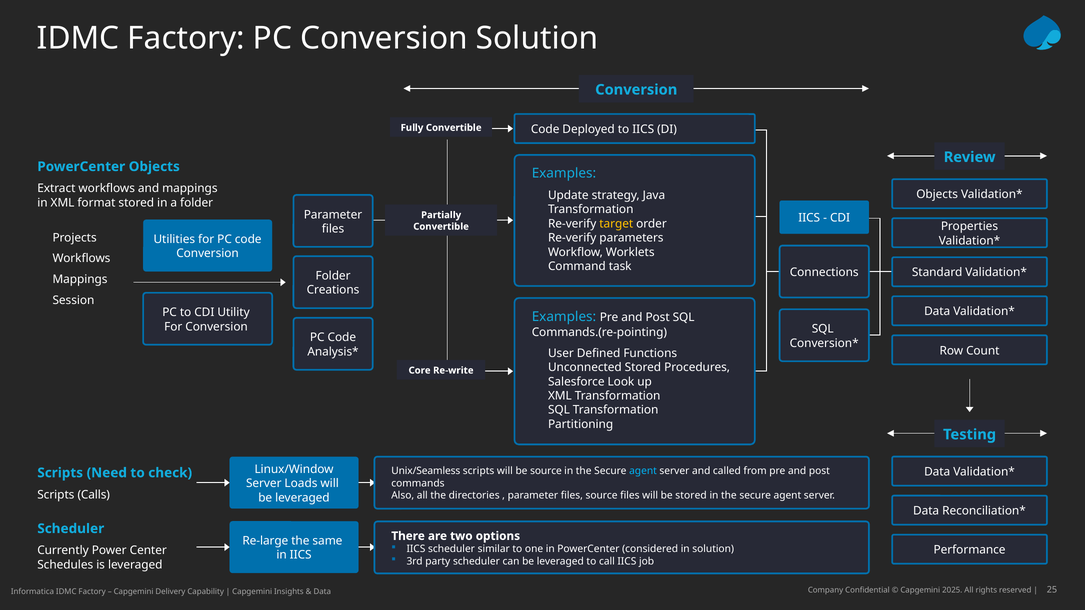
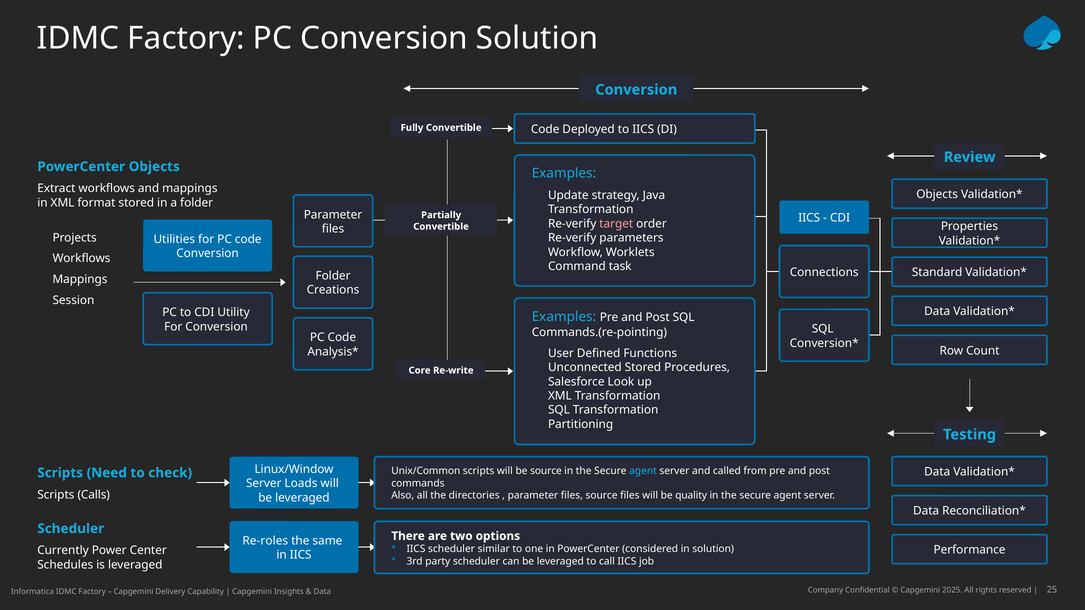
target colour: yellow -> pink
Unix/Seamless: Unix/Seamless -> Unix/Common
be stored: stored -> quality
Re-large: Re-large -> Re-roles
